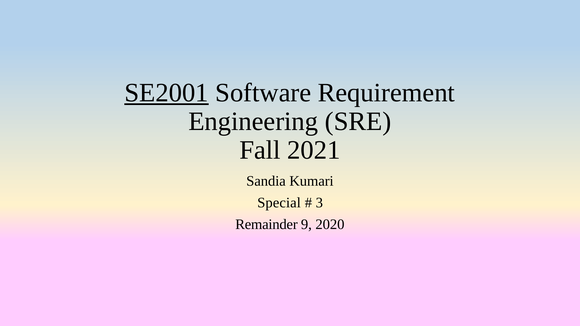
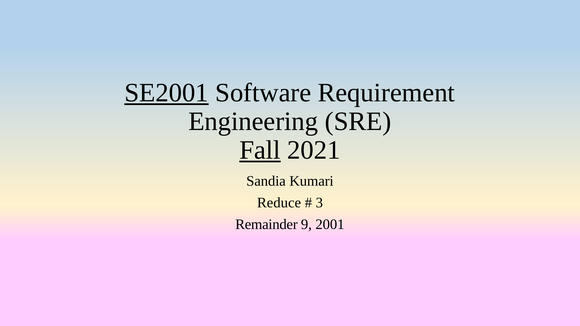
Fall underline: none -> present
Special: Special -> Reduce
2020: 2020 -> 2001
